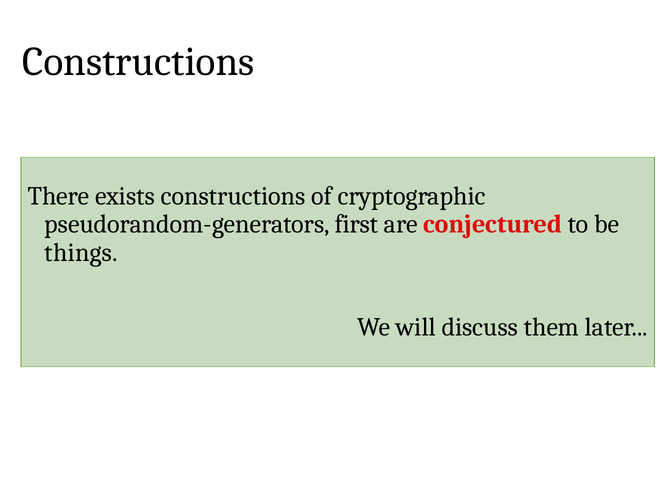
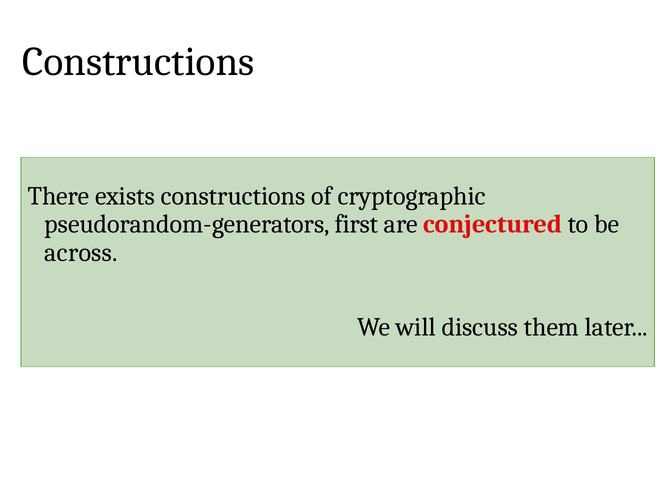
things: things -> across
